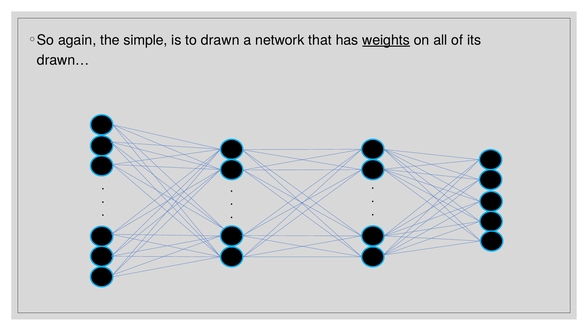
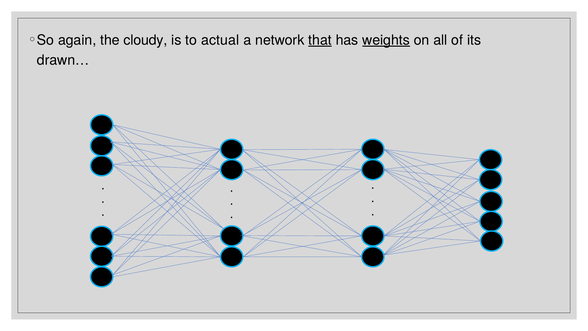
simple: simple -> cloudy
drawn: drawn -> actual
that underline: none -> present
